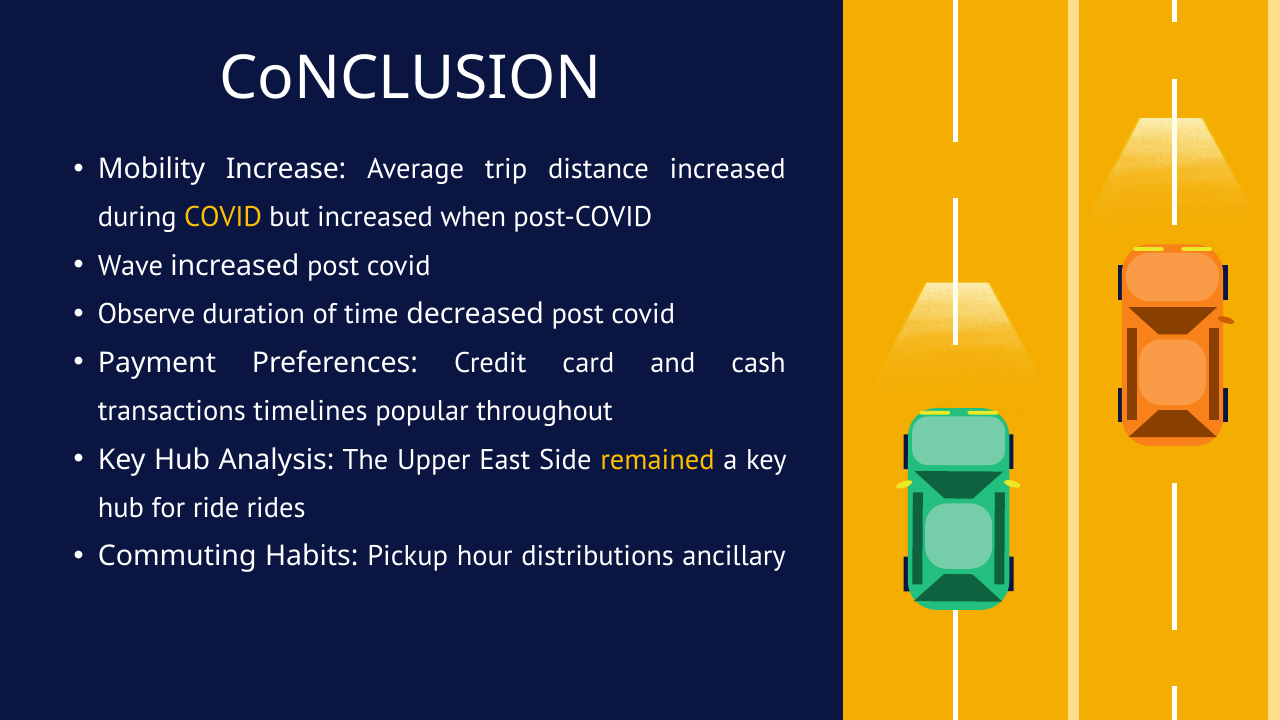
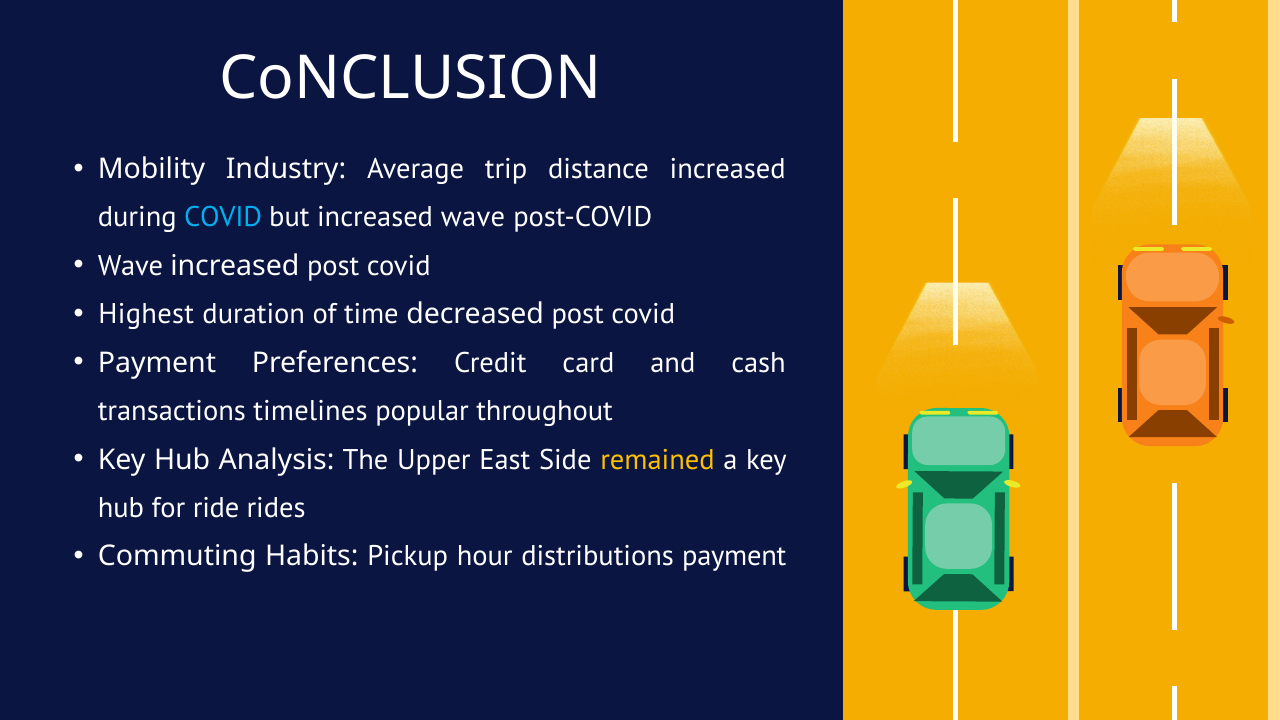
Increase: Increase -> Industry
COVID at (223, 218) colour: yellow -> light blue
increased when: when -> wave
Observe: Observe -> Highest
distributions ancillary: ancillary -> payment
